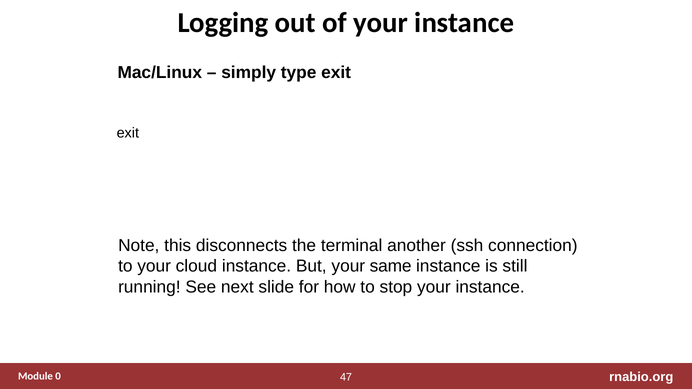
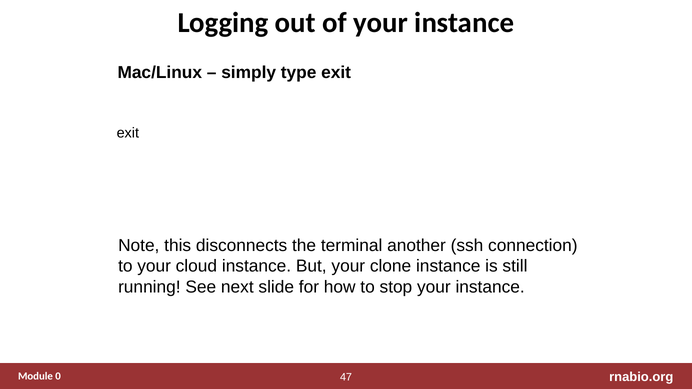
same: same -> clone
